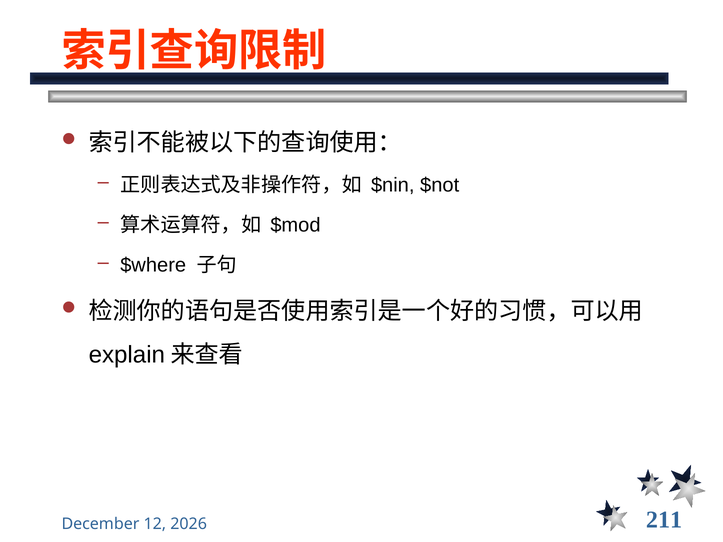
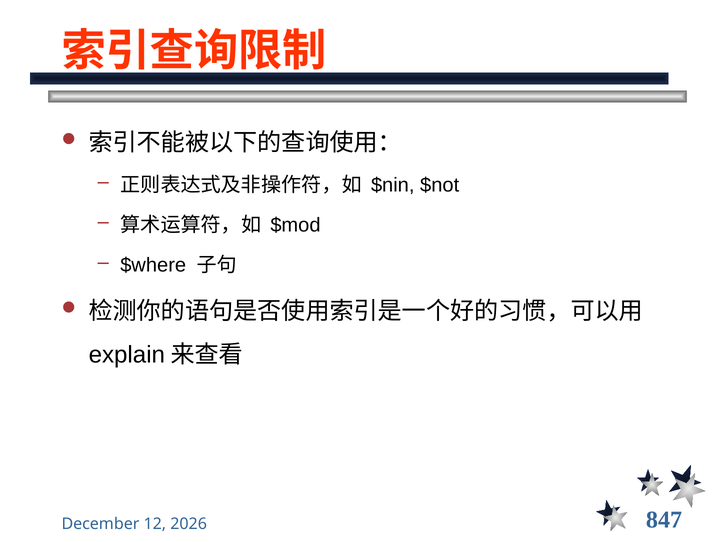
211: 211 -> 847
